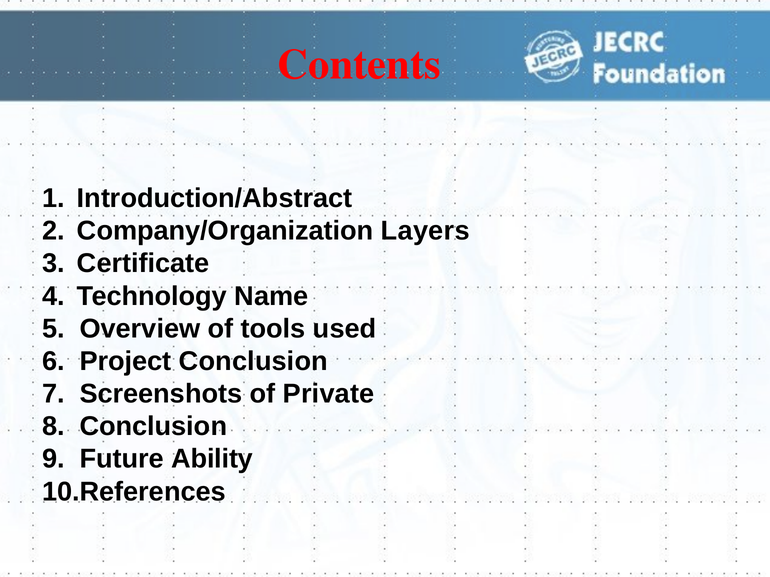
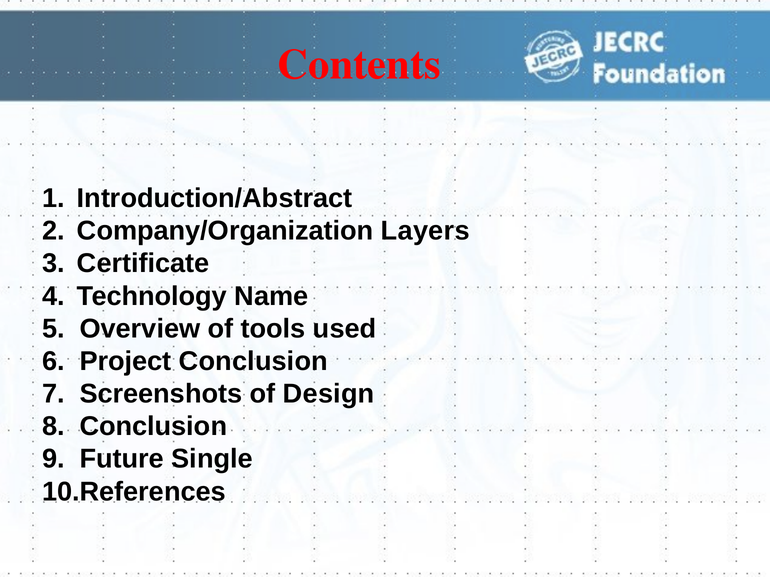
Private: Private -> Design
Ability: Ability -> Single
